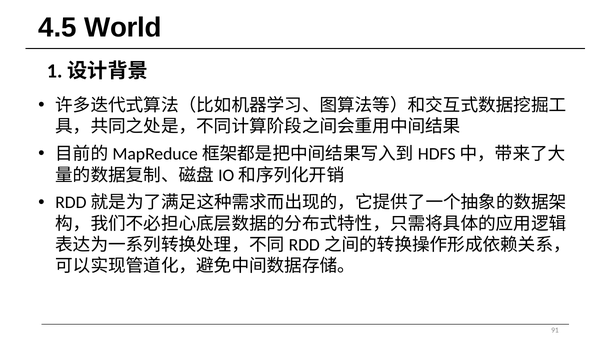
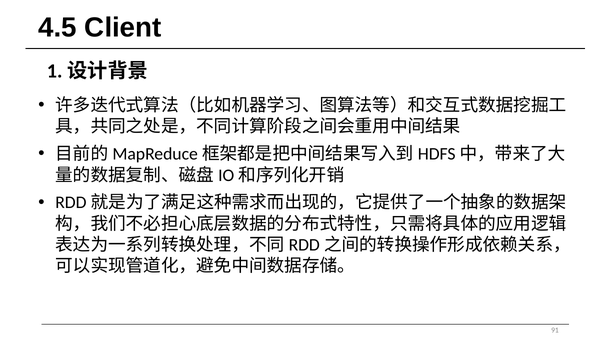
World: World -> Client
